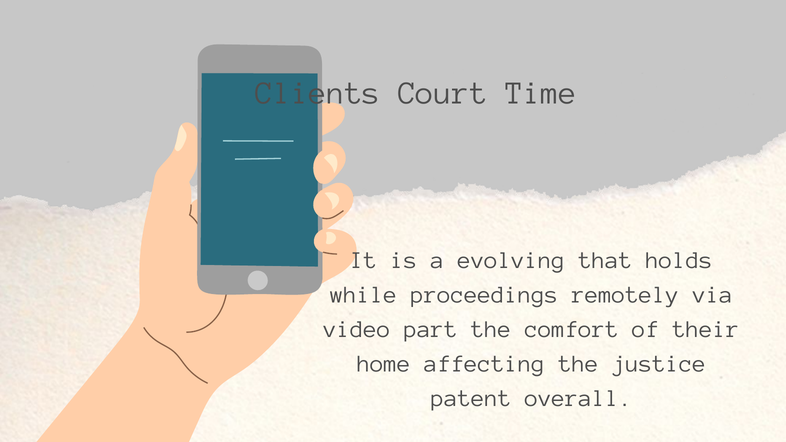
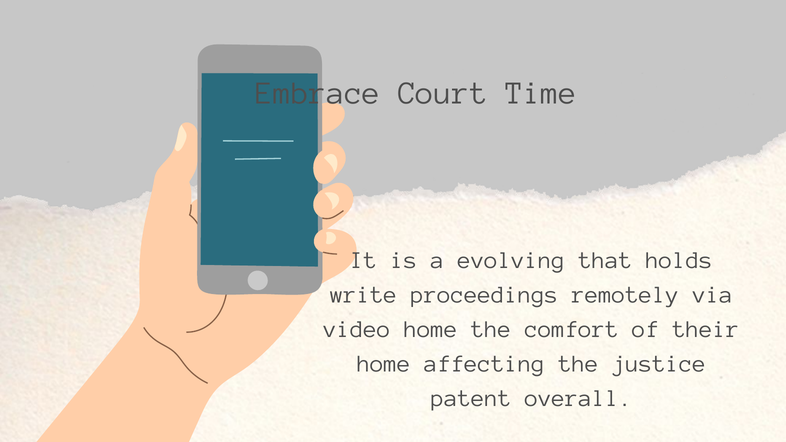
Clients: Clients -> Embrace
while: while -> write
video part: part -> home
